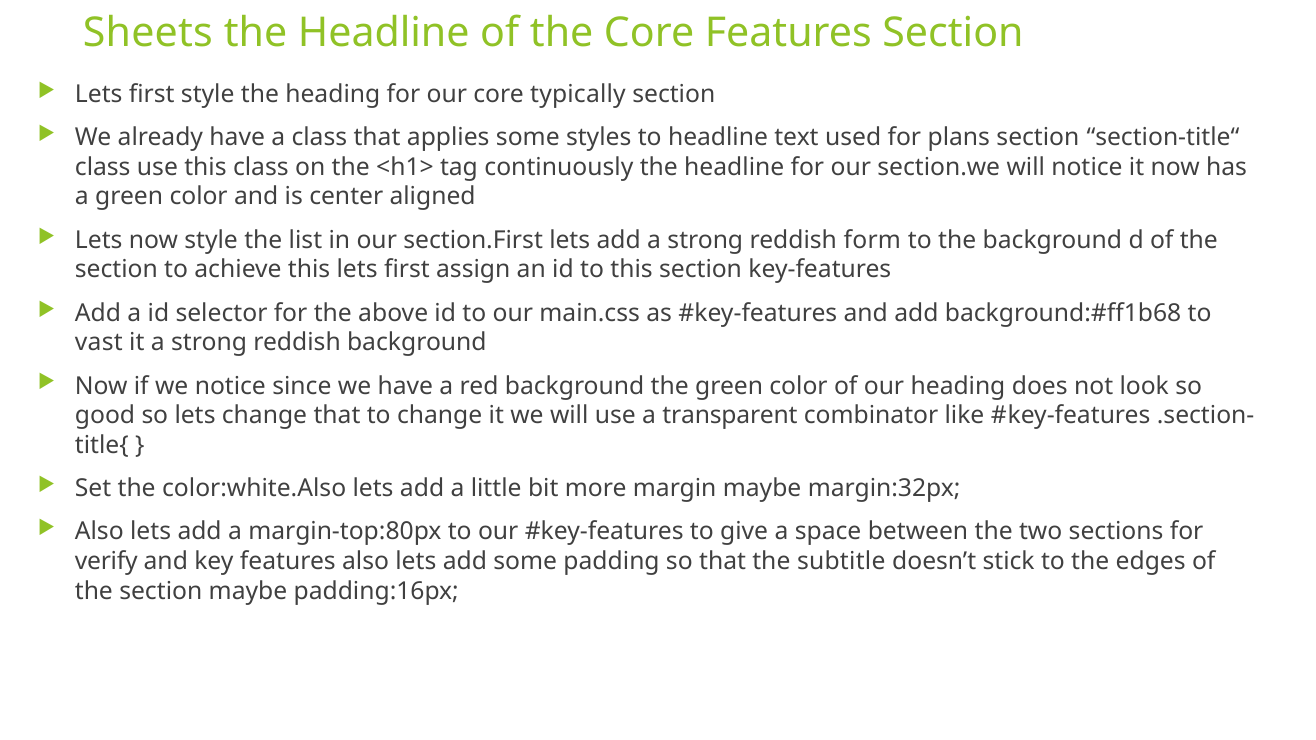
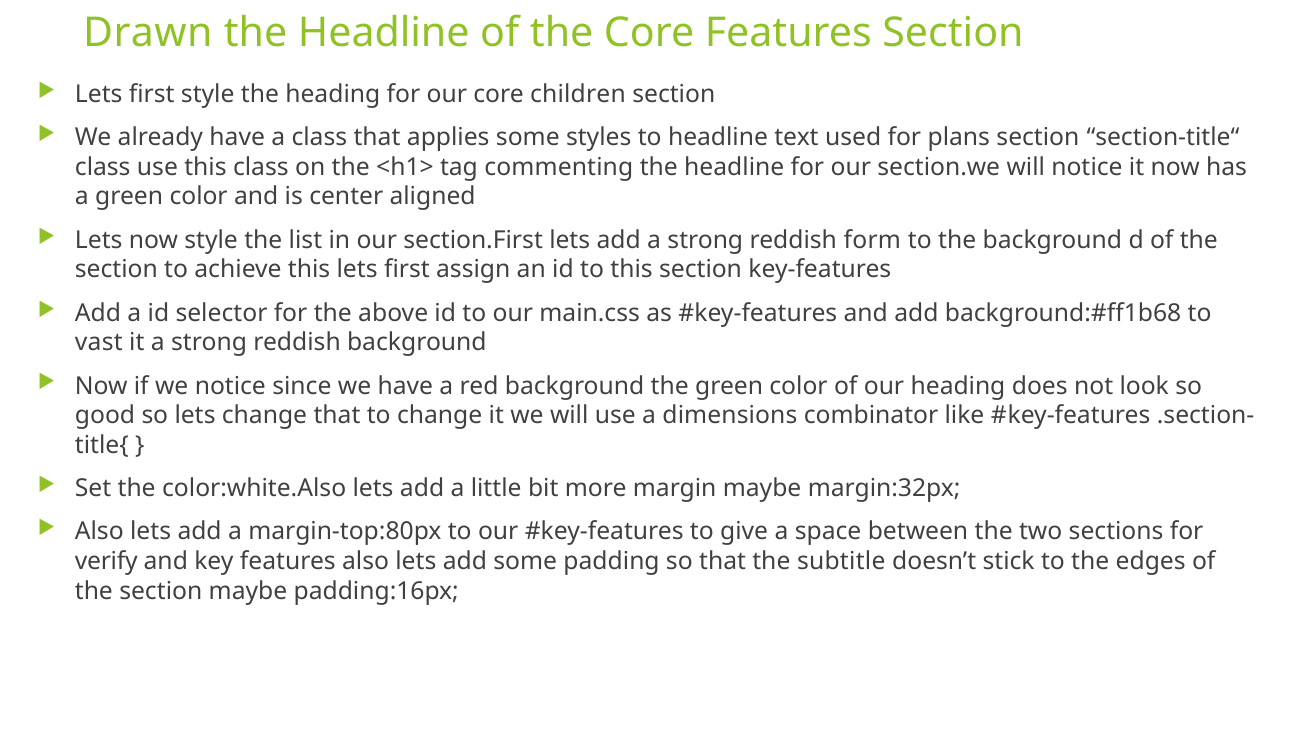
Sheets: Sheets -> Drawn
typically: typically -> children
continuously: continuously -> commenting
transparent: transparent -> dimensions
